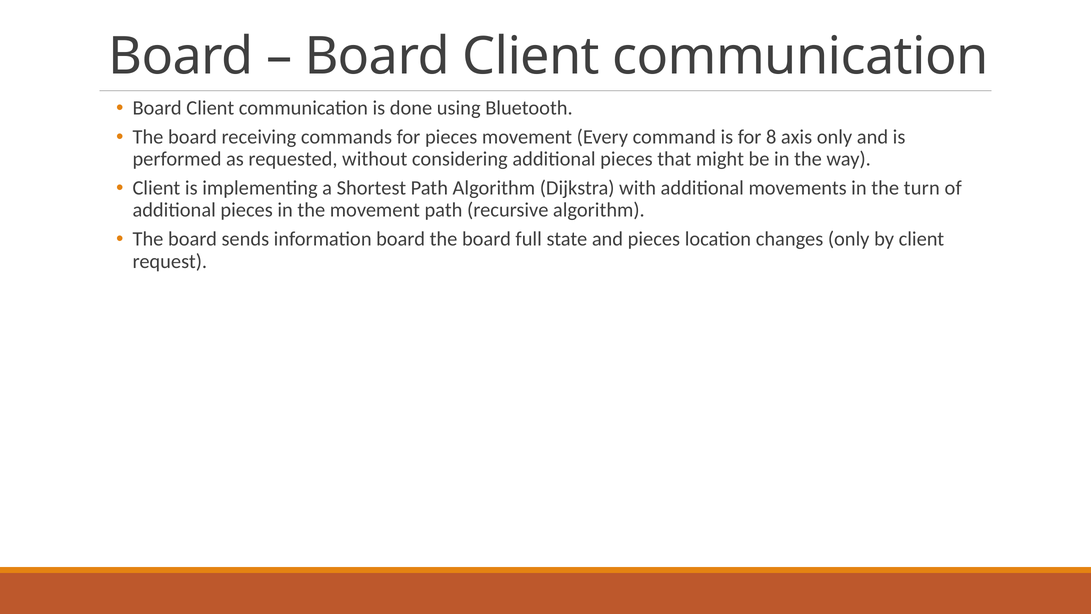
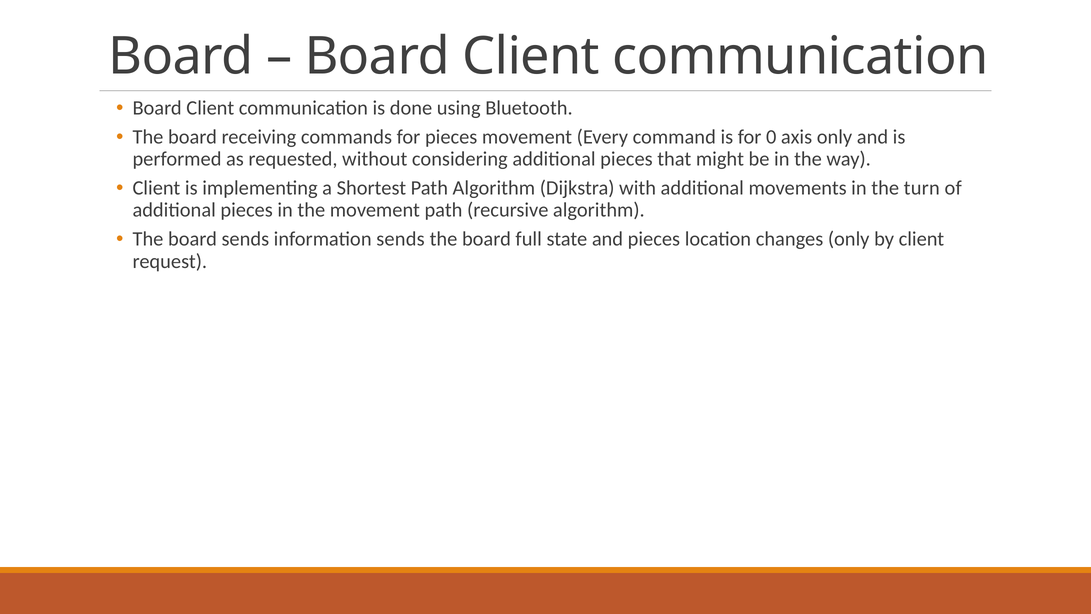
8: 8 -> 0
information board: board -> sends
